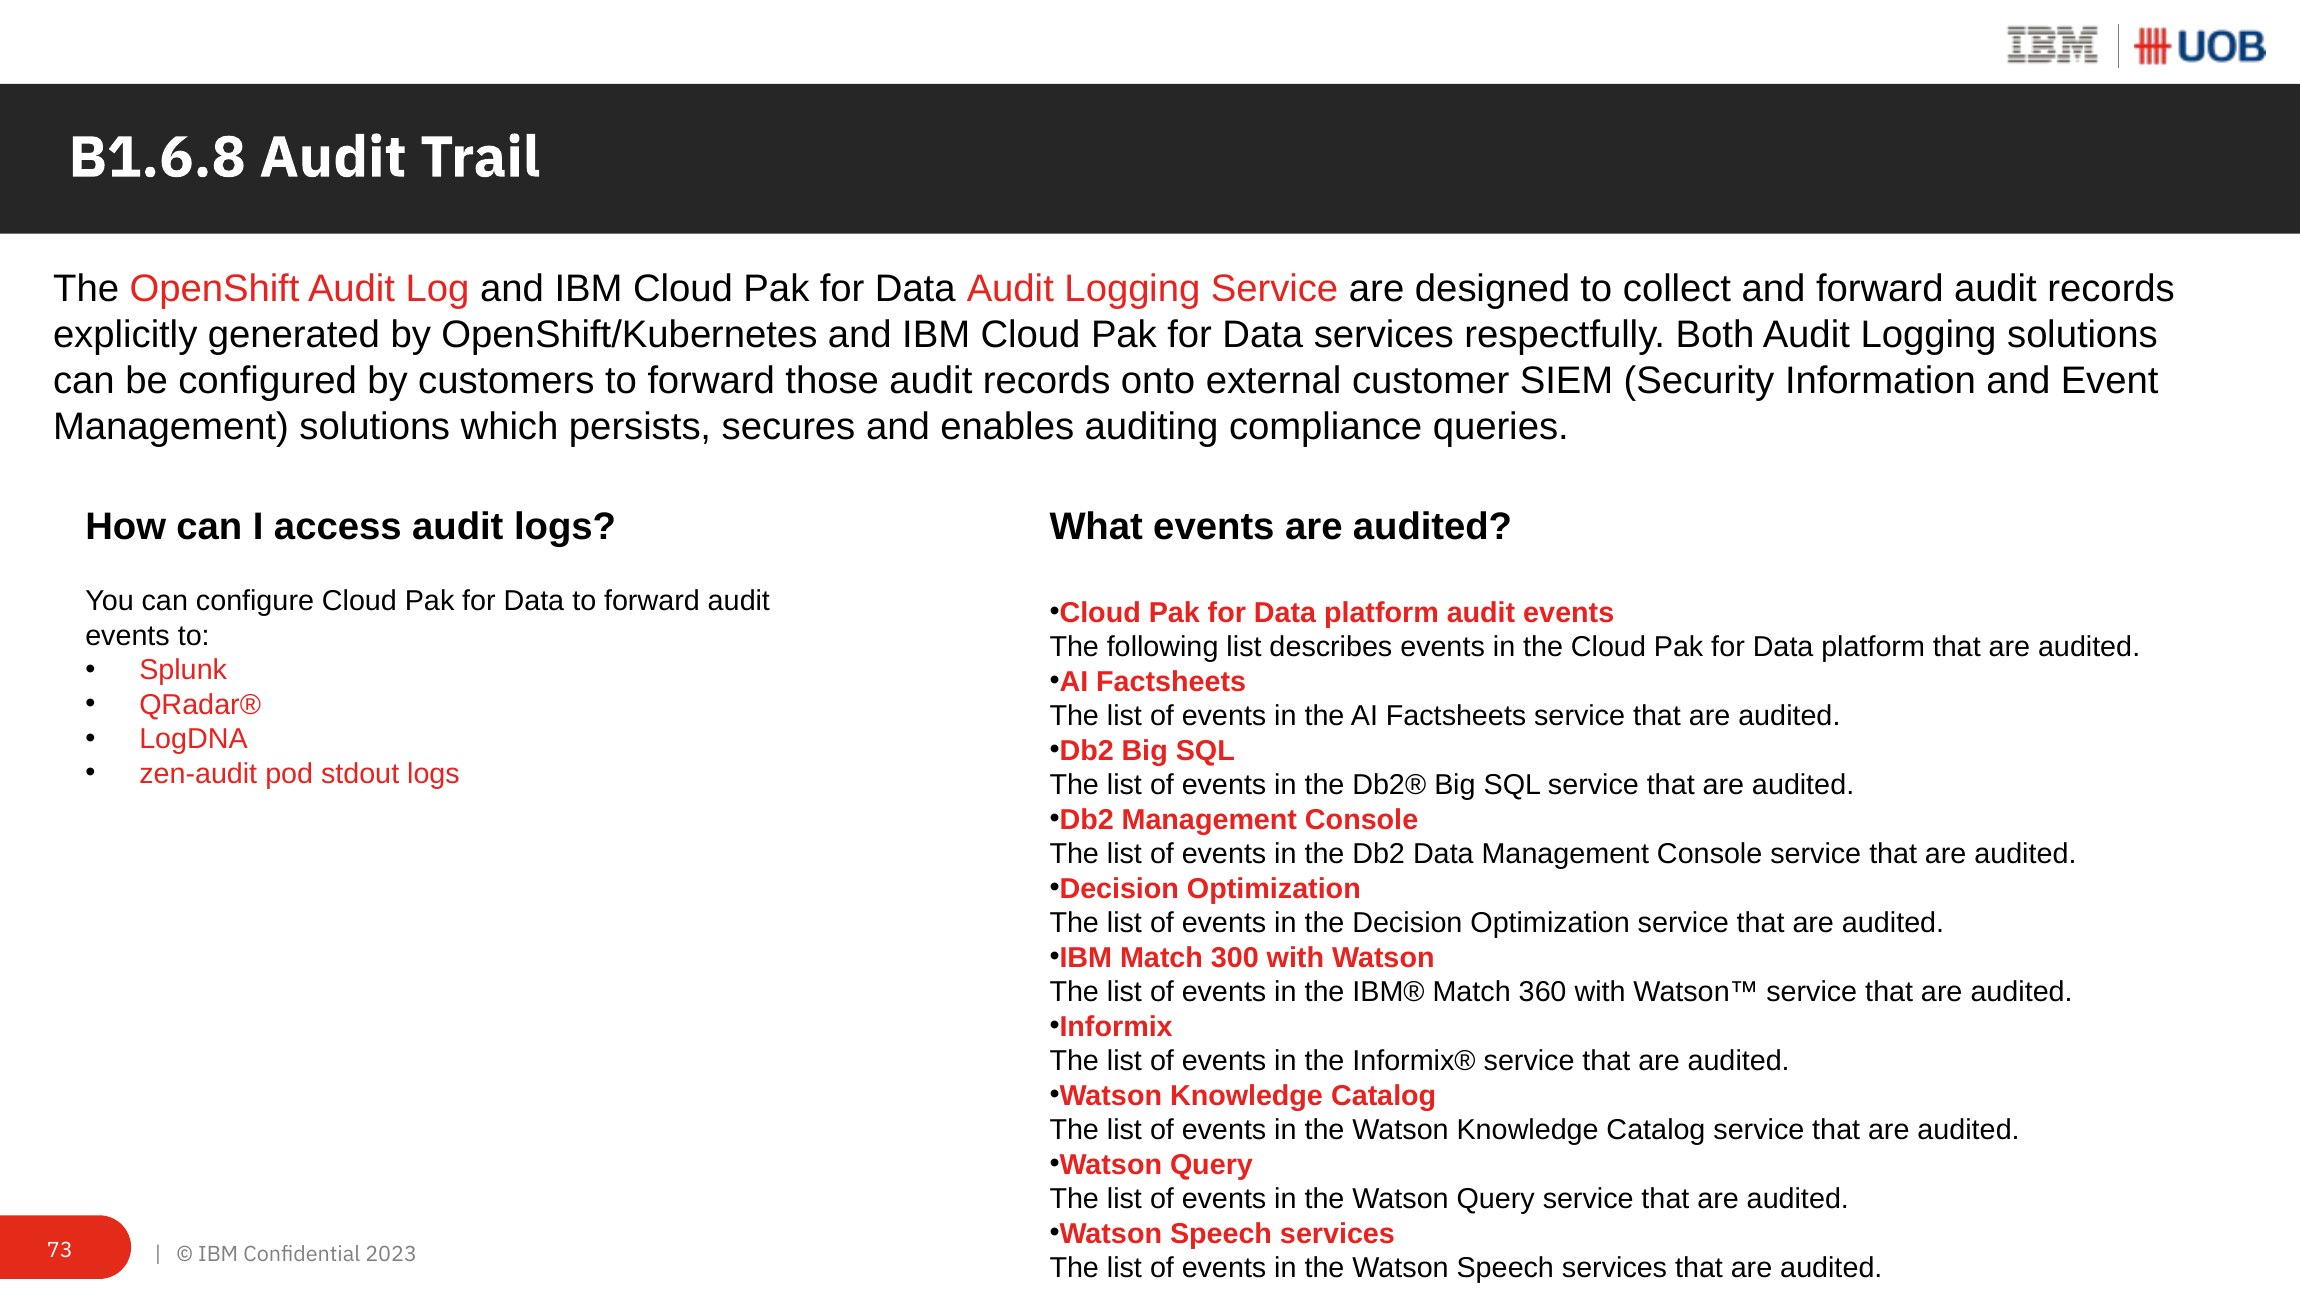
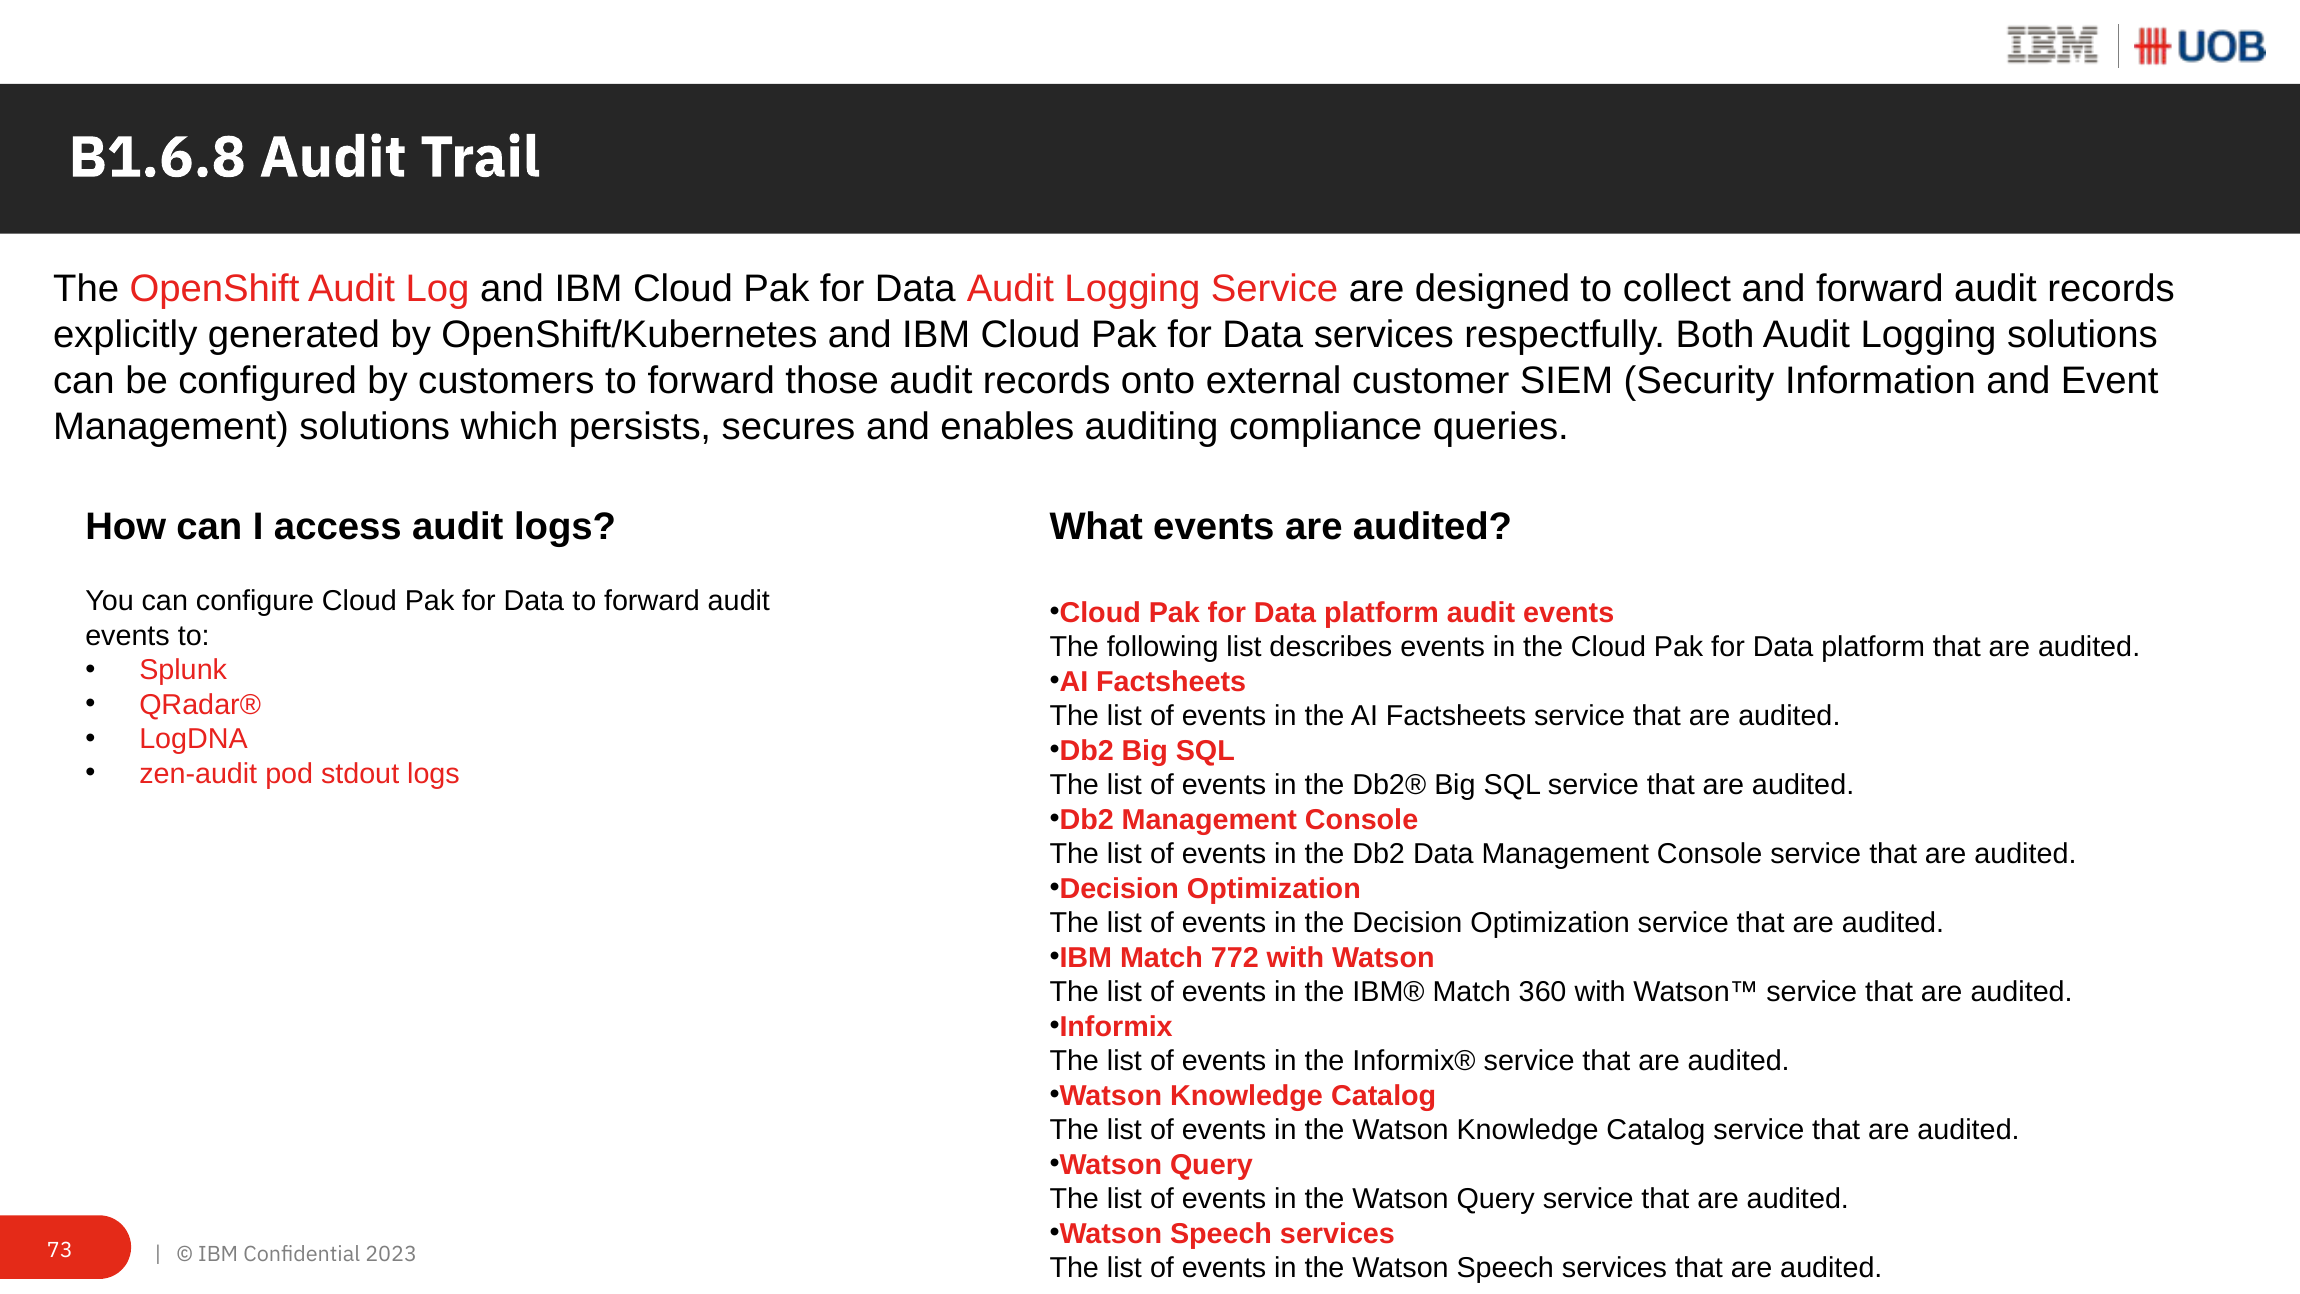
300: 300 -> 772
